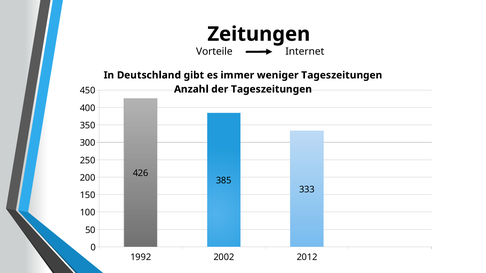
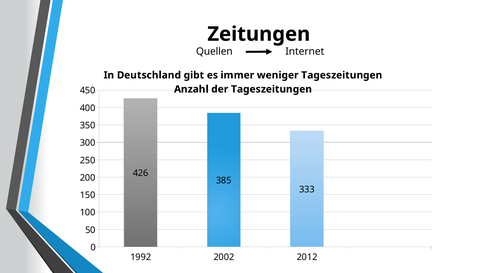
Vorteile: Vorteile -> Quellen
